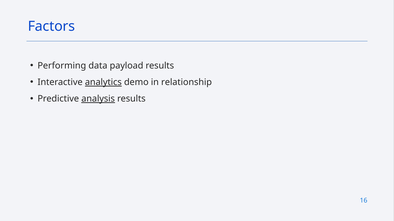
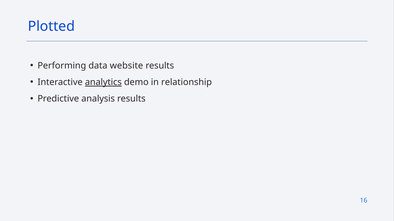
Factors: Factors -> Plotted
payload: payload -> website
analysis underline: present -> none
